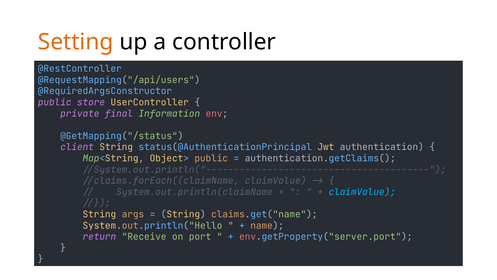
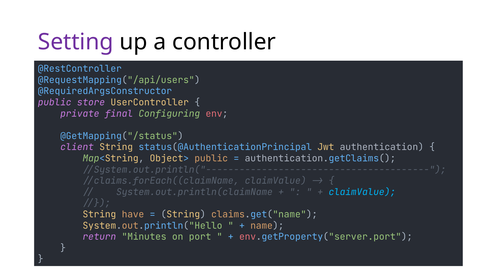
Setting colour: orange -> purple
Information: Information -> Configuring
args: args -> have
Receive: Receive -> Minutes
